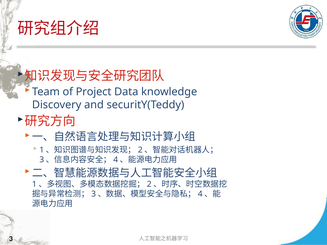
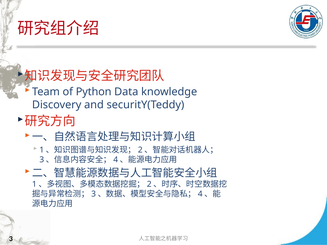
Project: Project -> Python
